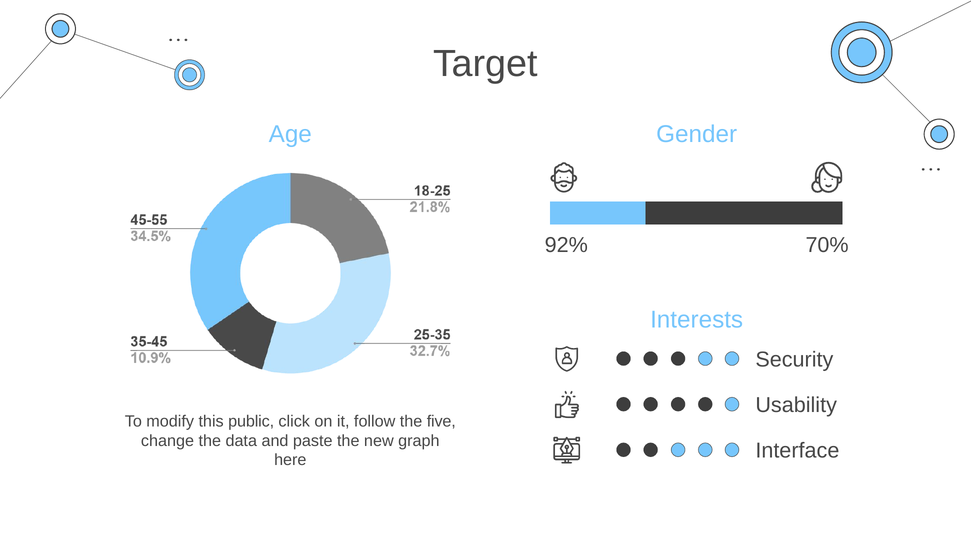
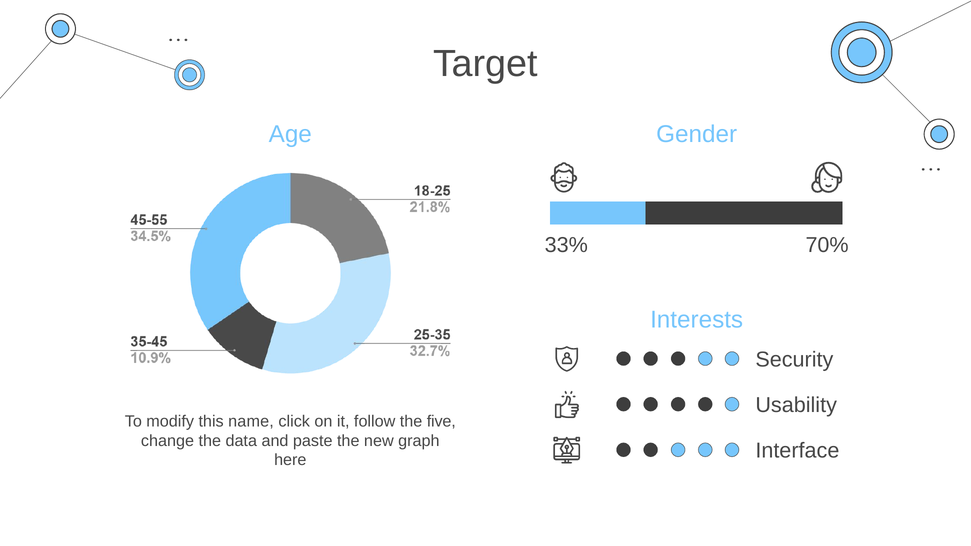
92%: 92% -> 33%
public: public -> name
